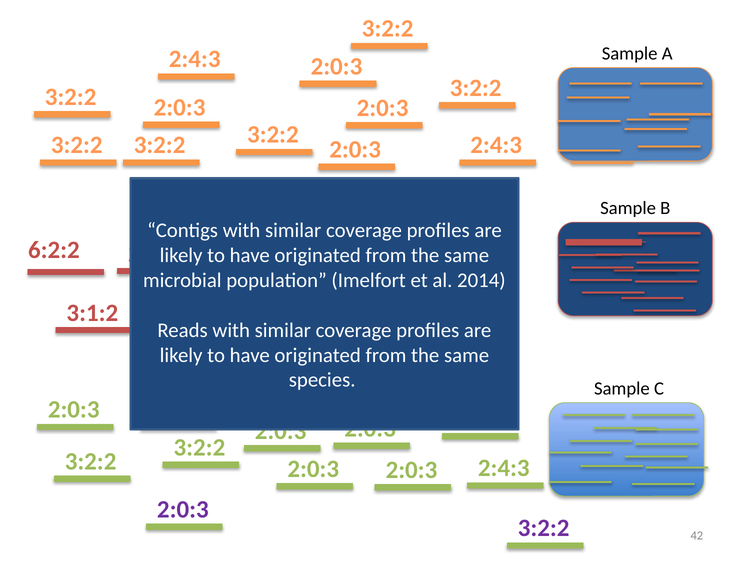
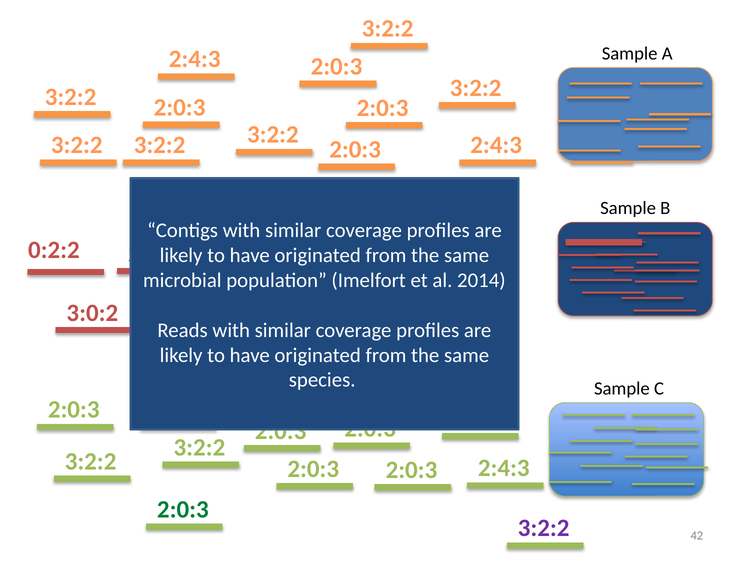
6:2:2: 6:2:2 -> 0:2:2
3:1:2: 3:1:2 -> 3:0:2
2:0:3 at (183, 509) colour: purple -> green
